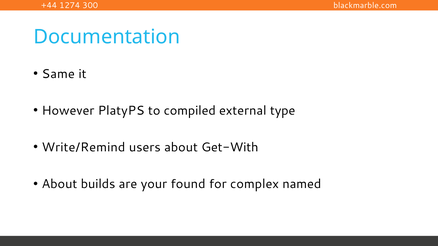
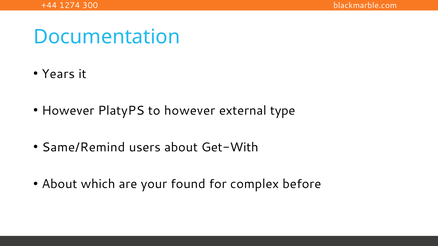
Same: Same -> Years
to compiled: compiled -> however
Write/Remind: Write/Remind -> Same/Remind
builds: builds -> which
named: named -> before
